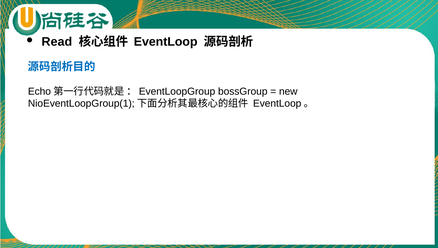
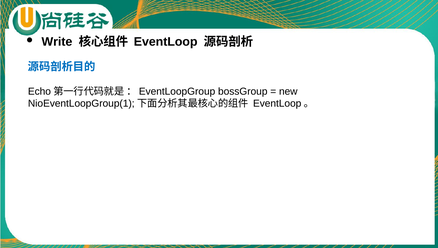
Read: Read -> Write
